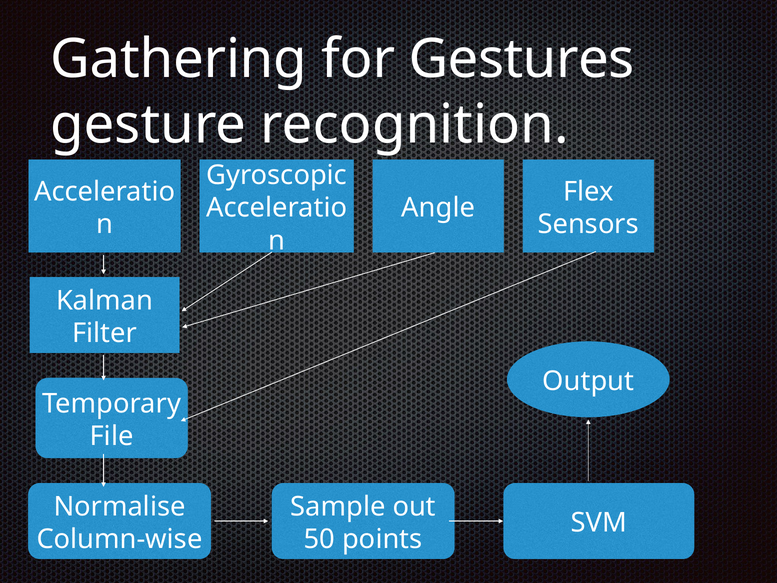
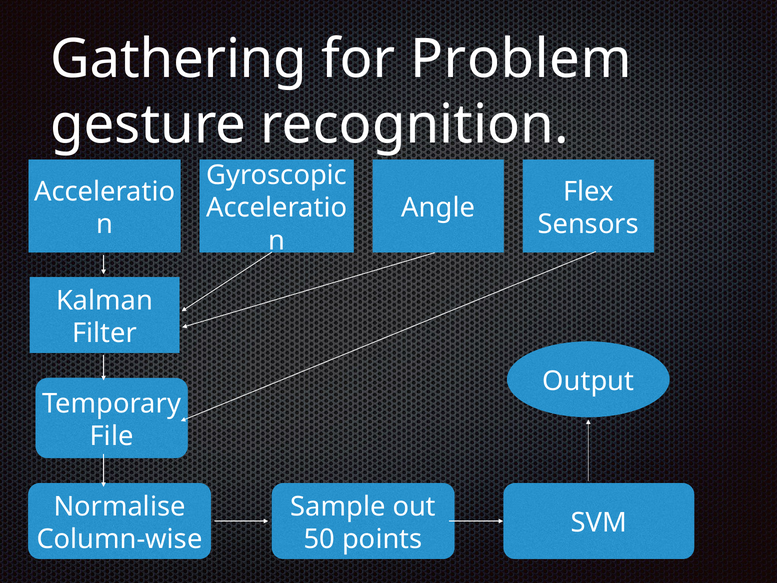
Gestures: Gestures -> Problem
